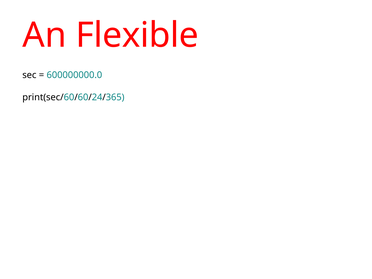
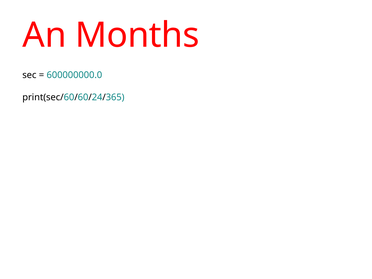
Flexible: Flexible -> Months
